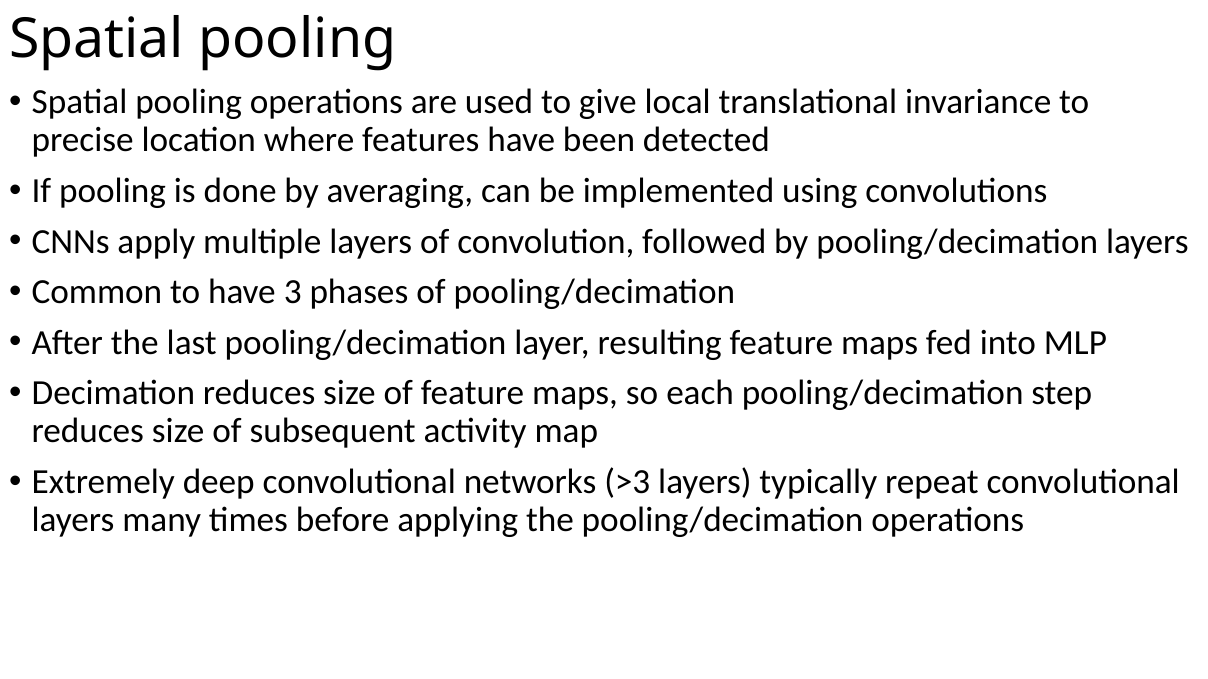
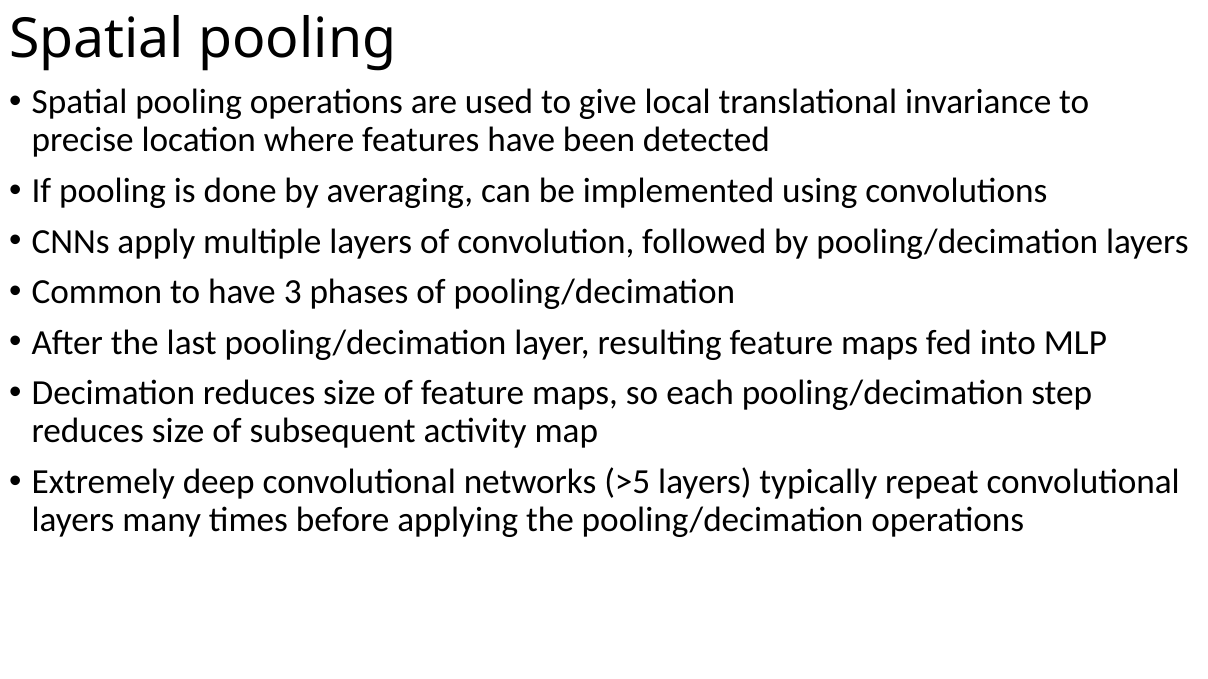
>3: >3 -> >5
